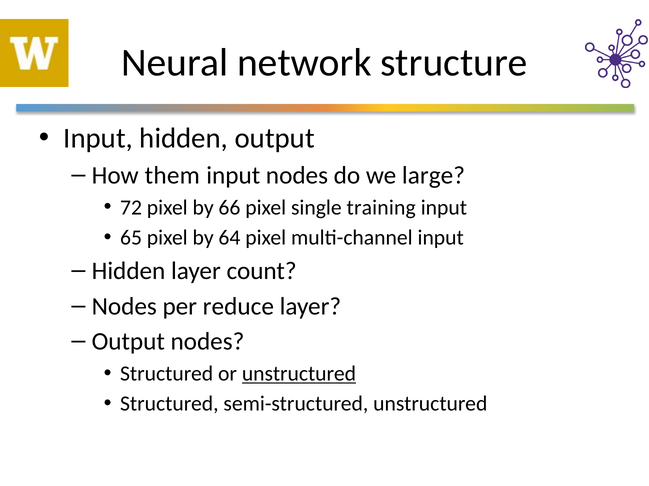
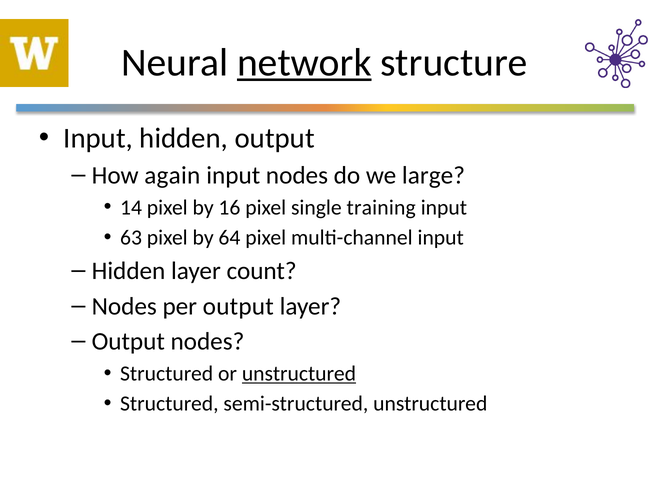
network underline: none -> present
them: them -> again
72: 72 -> 14
66: 66 -> 16
65: 65 -> 63
per reduce: reduce -> output
